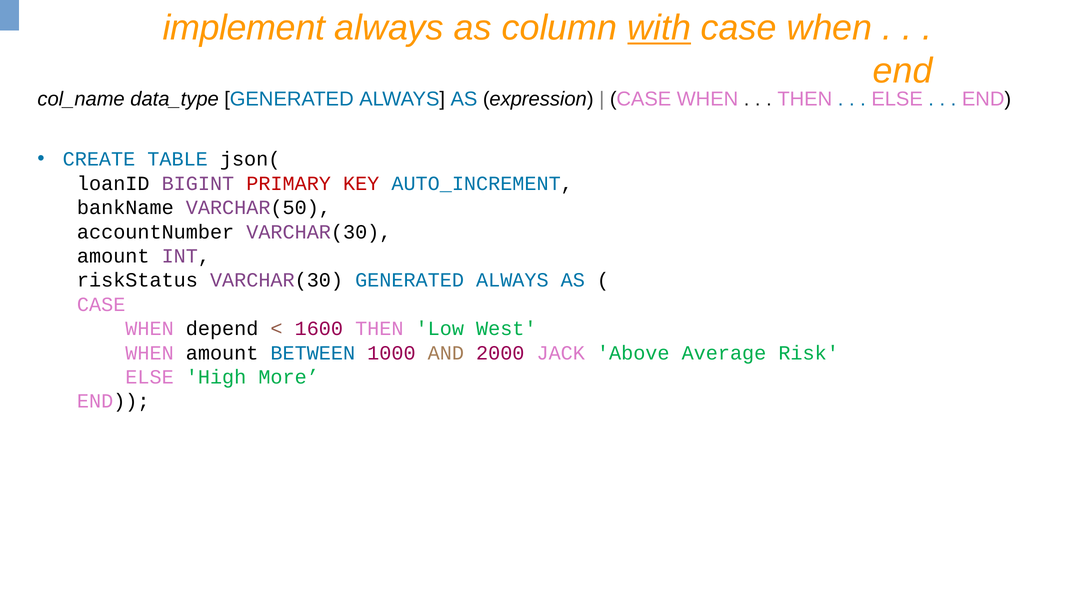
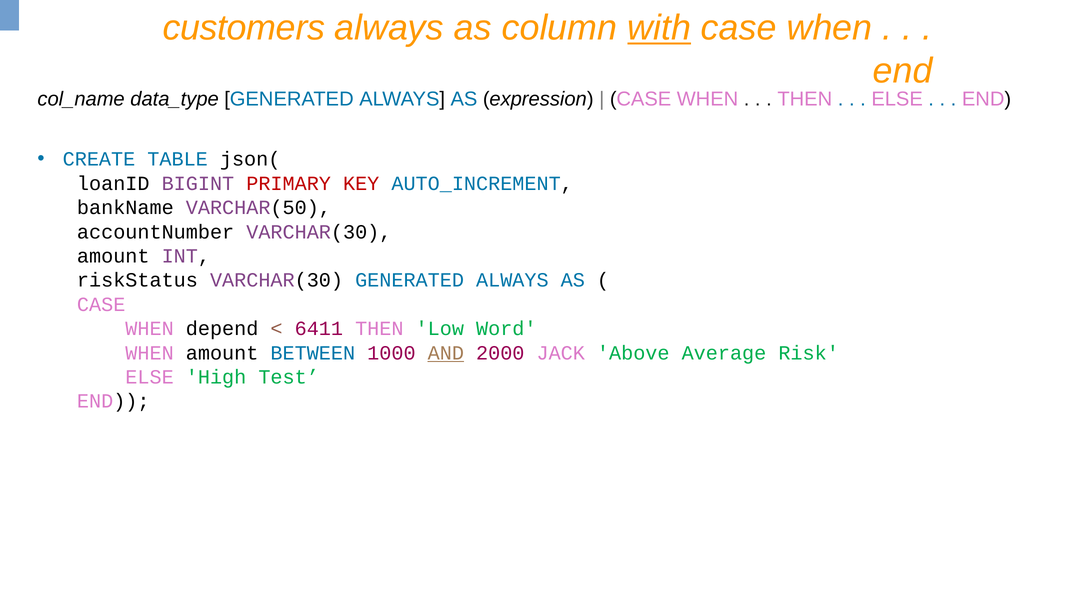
implement: implement -> customers
1600: 1600 -> 6411
West: West -> Word
AND underline: none -> present
More: More -> Test
